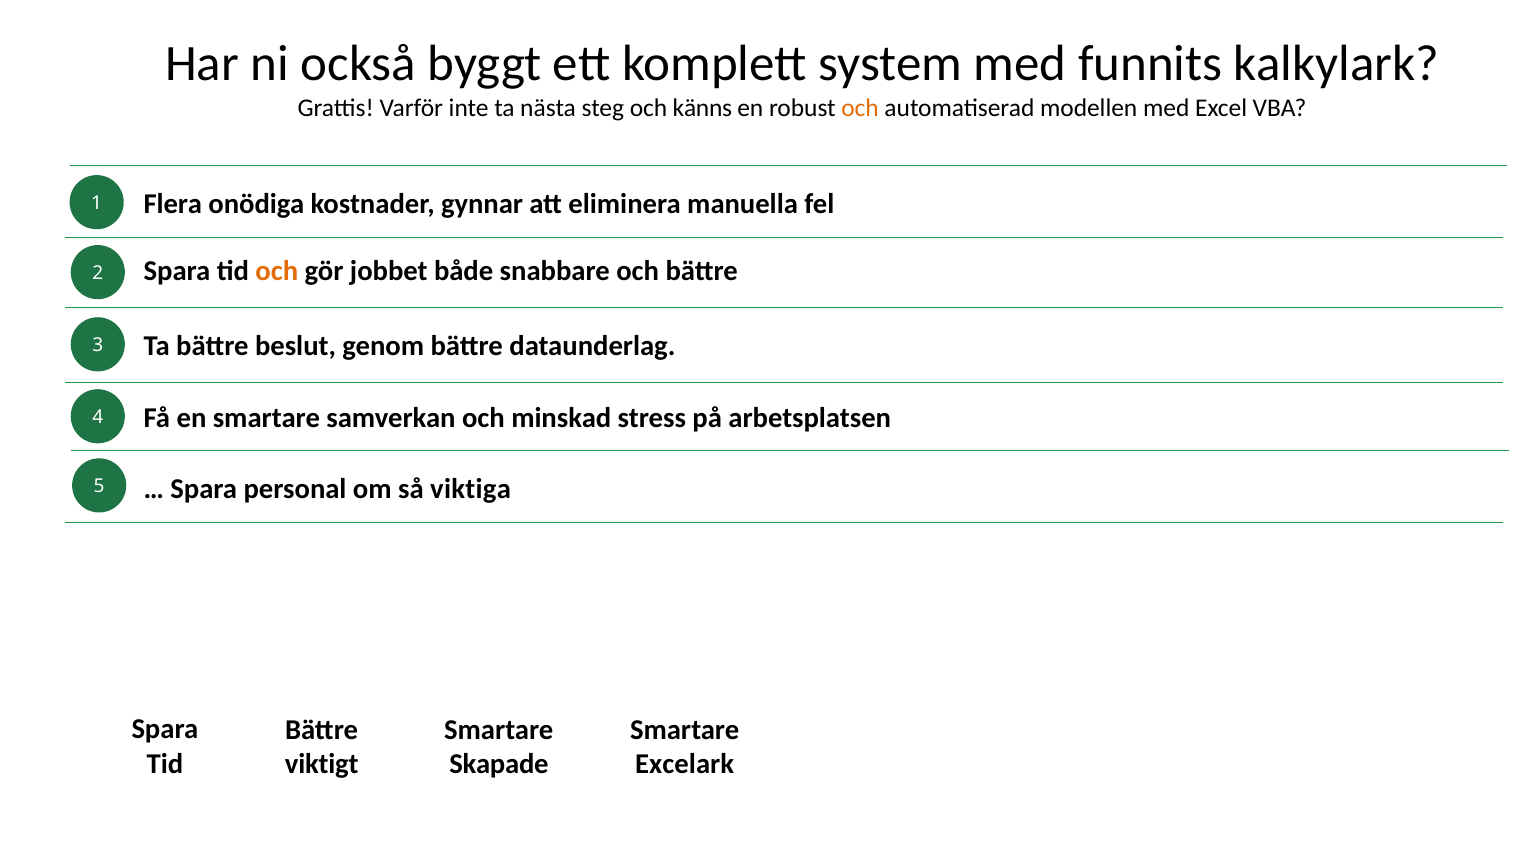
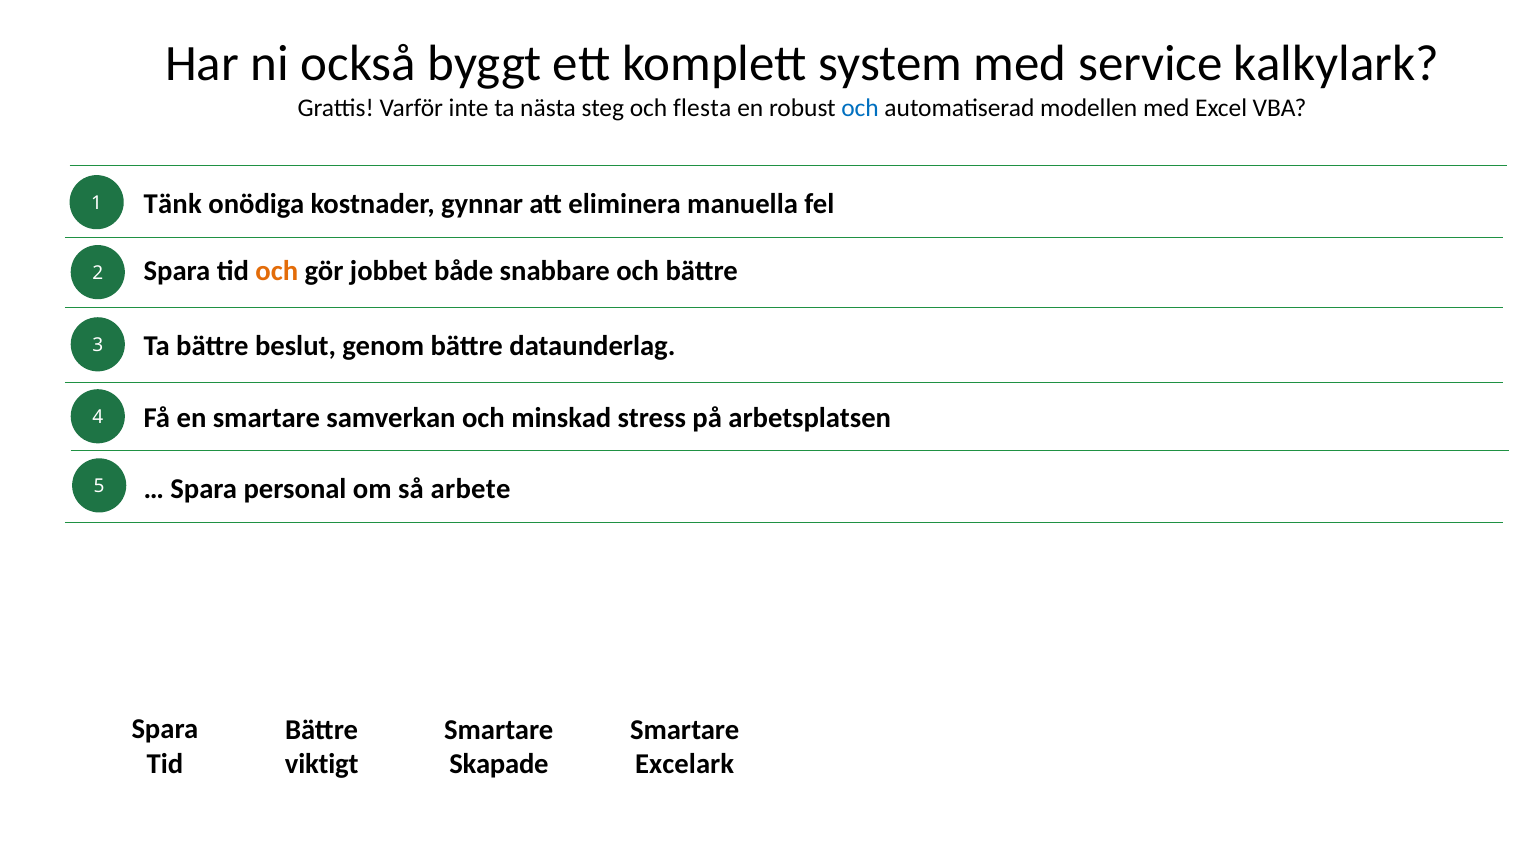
funnits: funnits -> service
känns: känns -> flesta
och at (860, 108) colour: orange -> blue
Flera: Flera -> Tänk
viktiga: viktiga -> arbete
